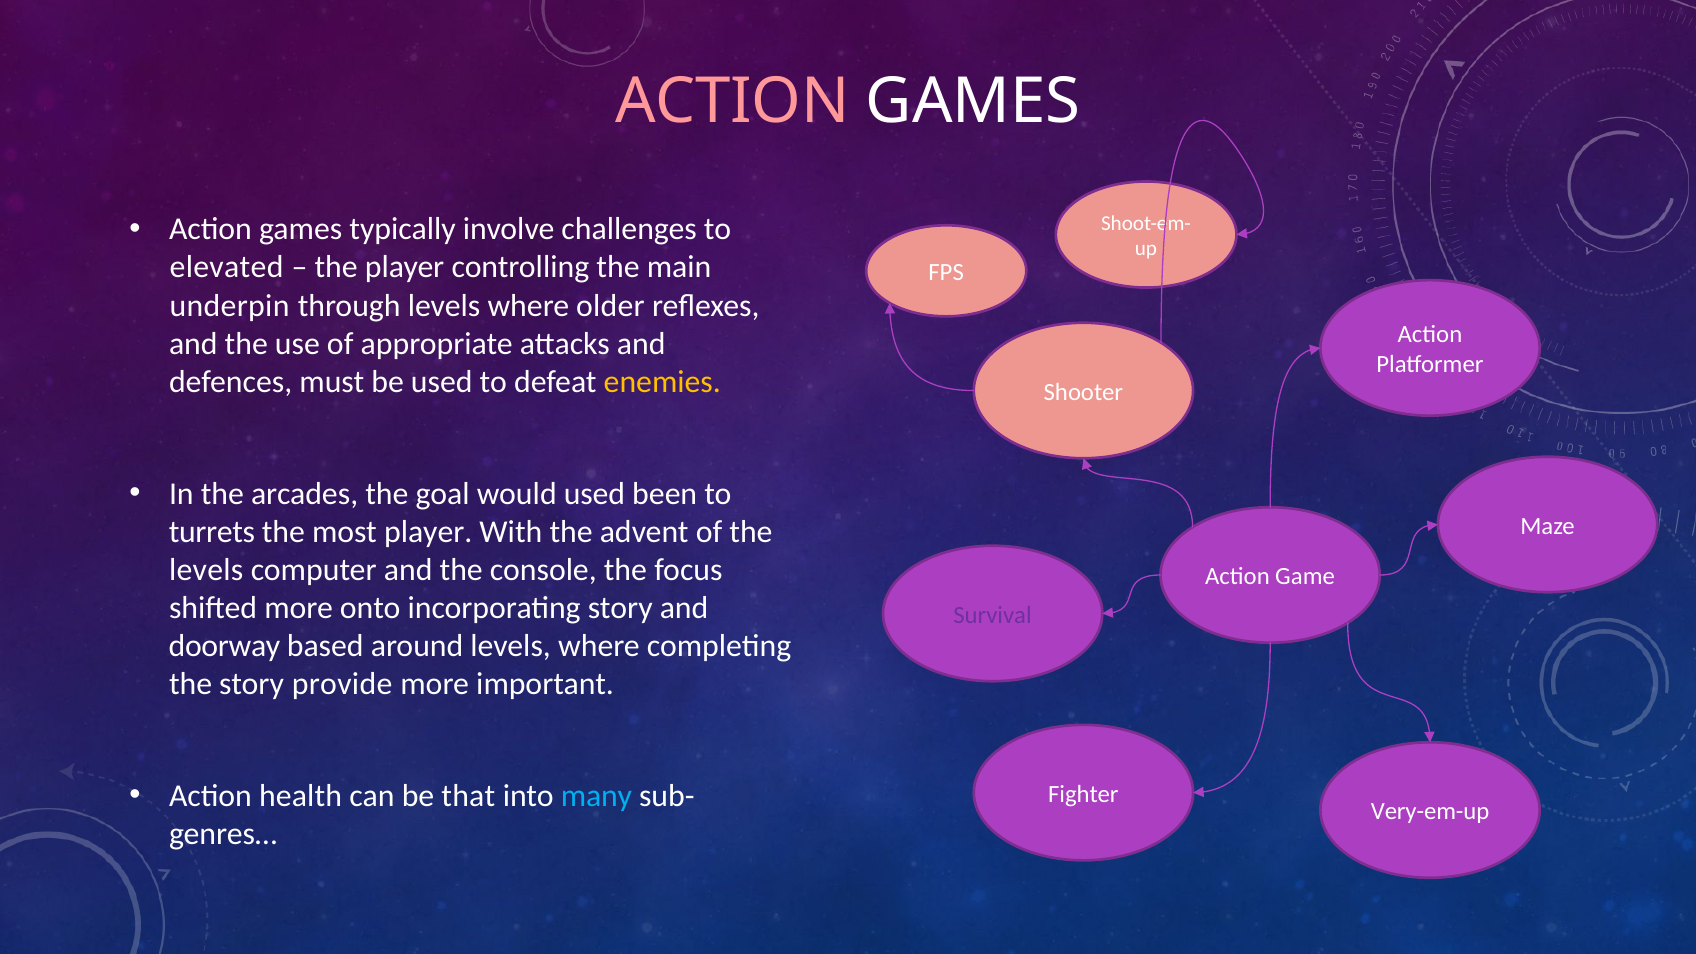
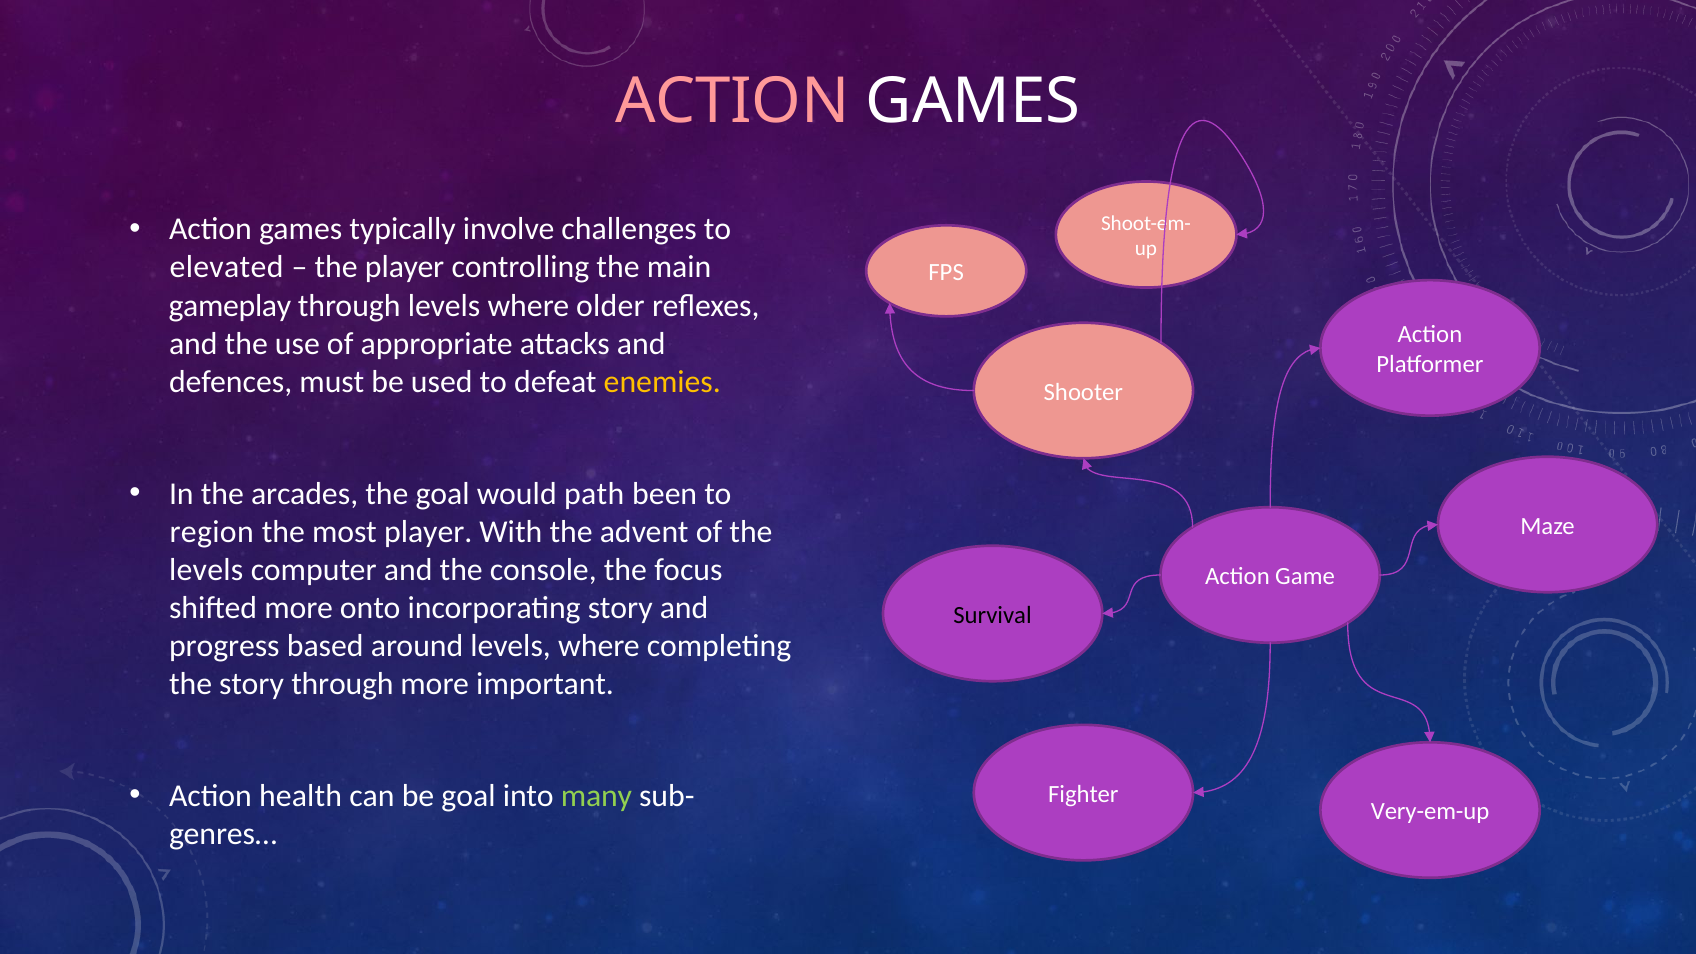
underpin: underpin -> gameplay
would used: used -> path
turrets: turrets -> region
Survival colour: purple -> black
doorway: doorway -> progress
story provide: provide -> through
be that: that -> goal
many colour: light blue -> light green
